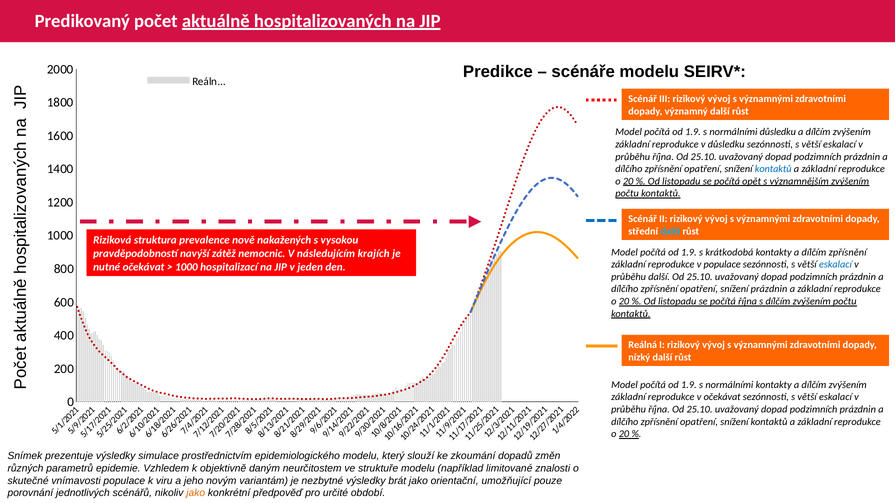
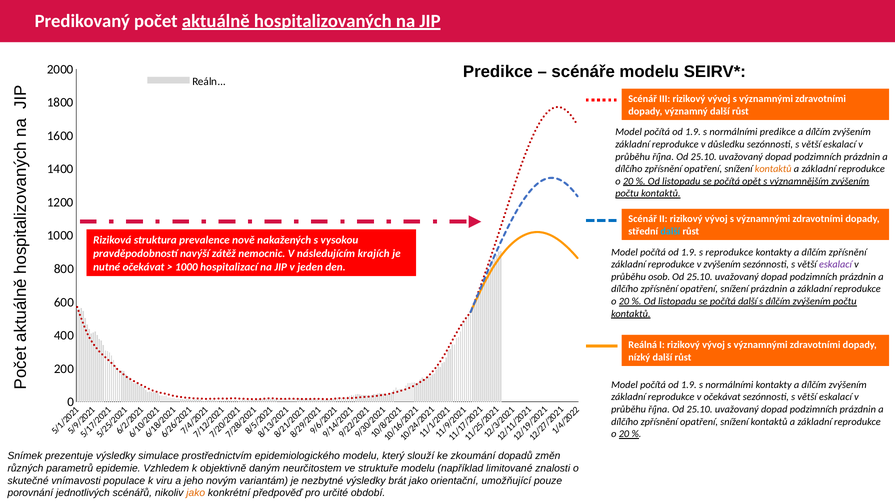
normálními důsledku: důsledku -> predikce
kontaktů at (773, 169) colour: blue -> orange
s krátkodobá: krátkodobá -> reprodukce
v populace: populace -> zvýšením
eskalací at (835, 265) colour: blue -> purple
průběhu další: další -> osob
počítá října: října -> další
